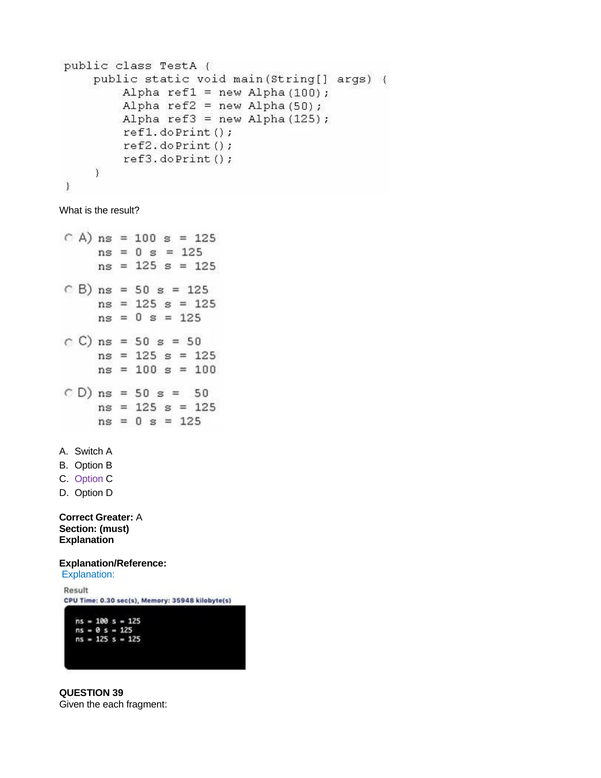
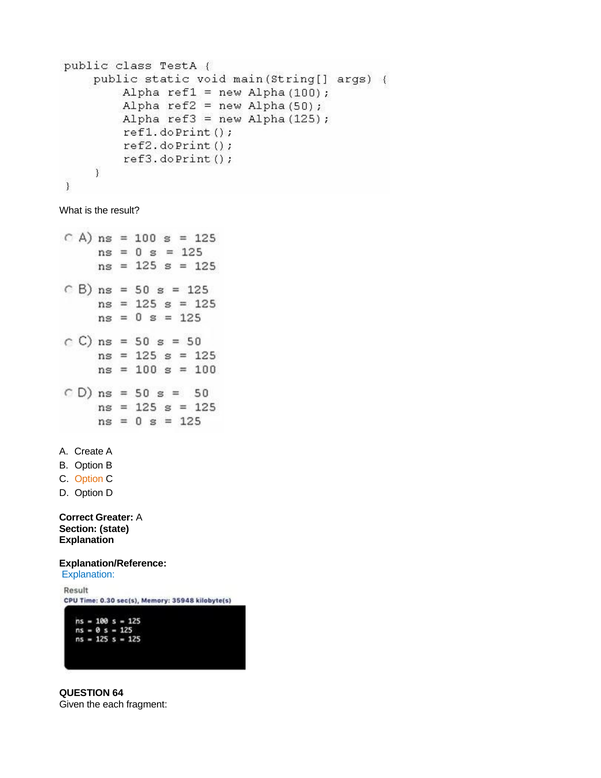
Switch: Switch -> Create
Option at (89, 479) colour: purple -> orange
must: must -> state
39: 39 -> 64
